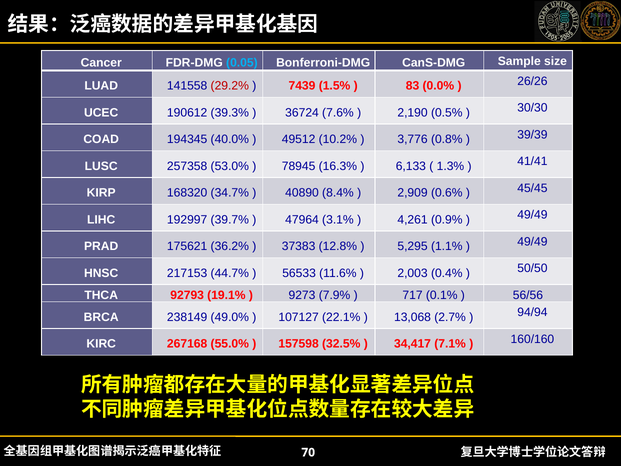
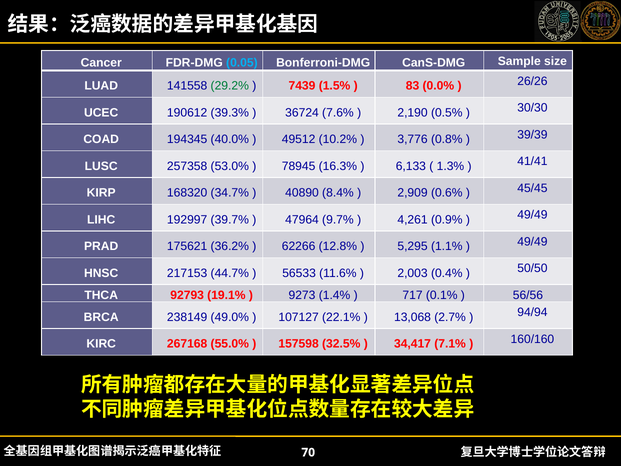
29.2% colour: red -> green
3.1%: 3.1% -> 9.7%
37383: 37383 -> 62266
7.9%: 7.9% -> 1.4%
